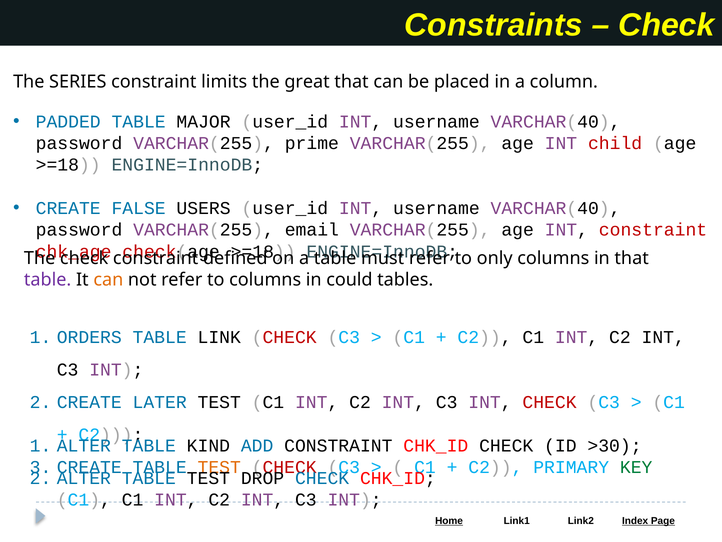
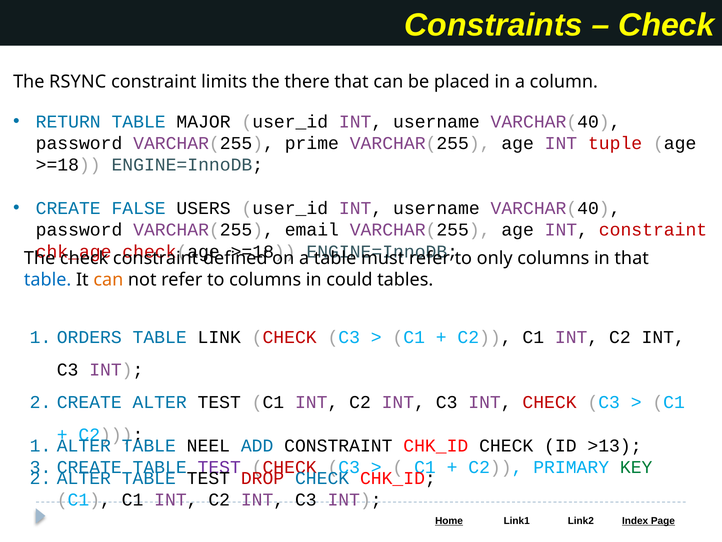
SERIES: SERIES -> RSYNC
great: great -> there
PADDED: PADDED -> RETURN
child: child -> tuple
table at (48, 280) colour: purple -> blue
CREATE LATER: LATER -> ALTER
KIND: KIND -> NEEL
>30: >30 -> >13
TEST at (219, 467) colour: orange -> purple
DROP colour: black -> red
